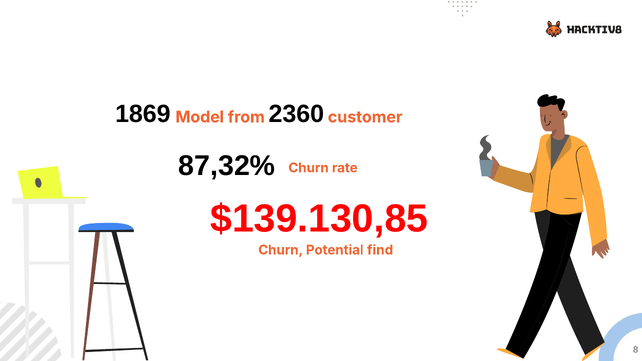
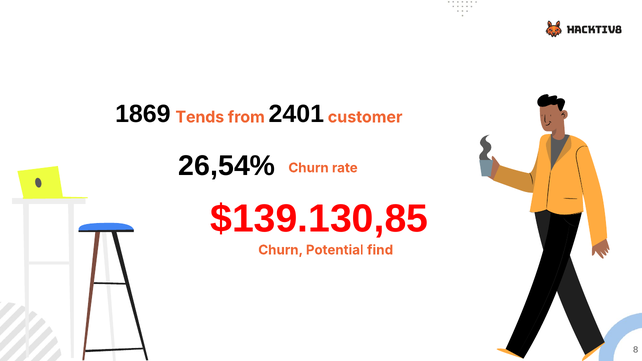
Model: Model -> Tends
2360: 2360 -> 2401
87,32%: 87,32% -> 26,54%
